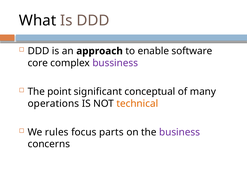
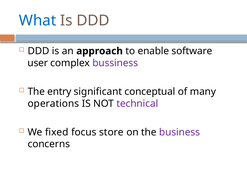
What colour: black -> blue
core: core -> user
point: point -> entry
technical colour: orange -> purple
rules: rules -> fixed
parts: parts -> store
